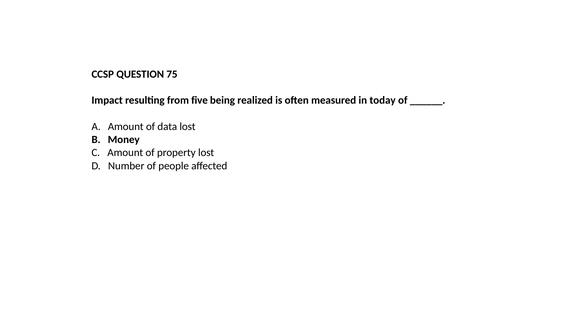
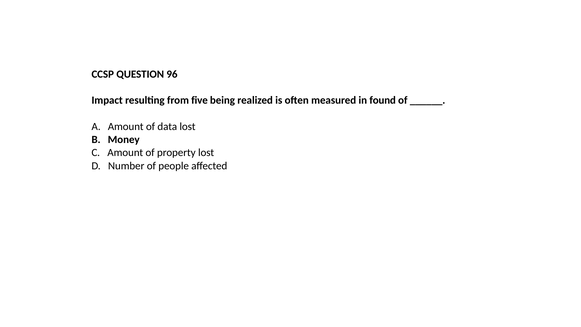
75: 75 -> 96
today: today -> found
